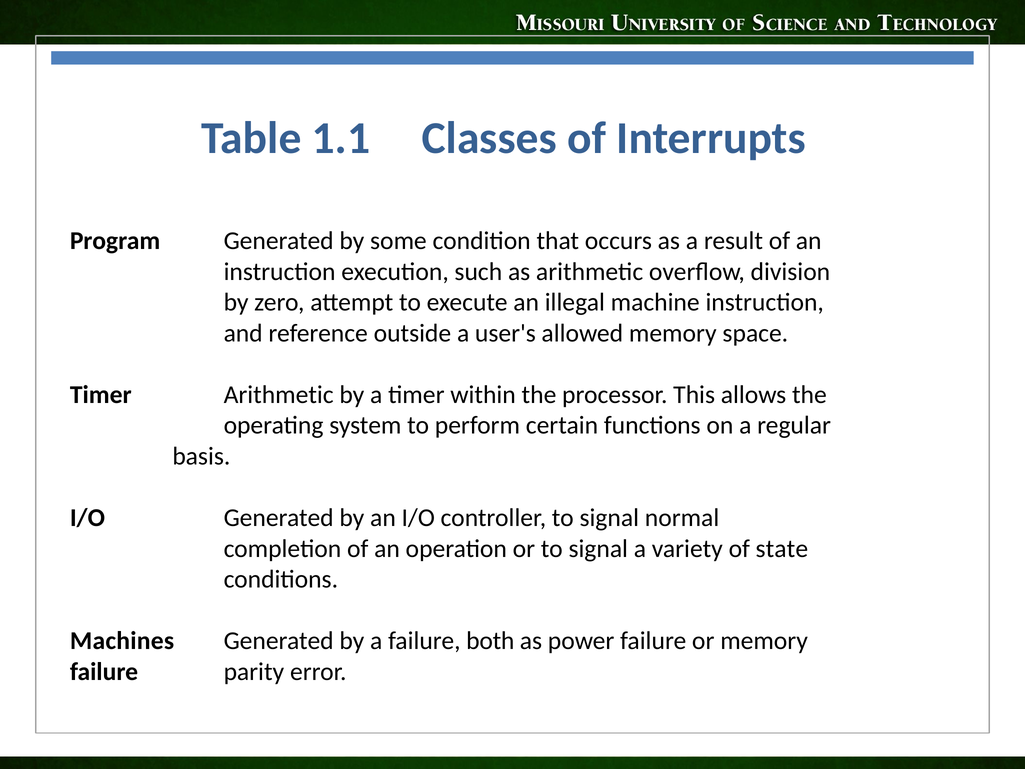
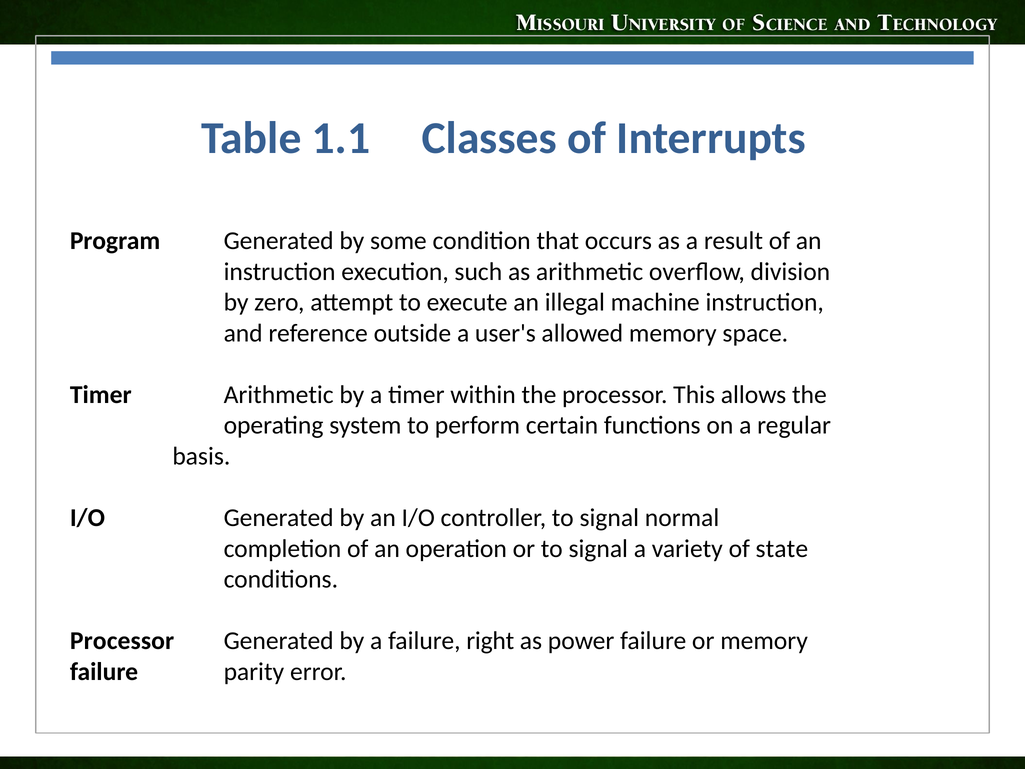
Machines at (122, 641): Machines -> Processor
both: both -> right
